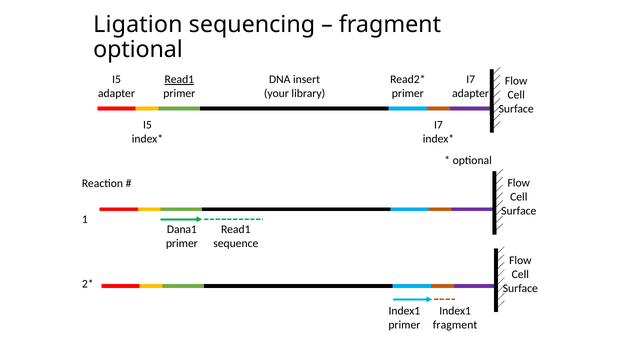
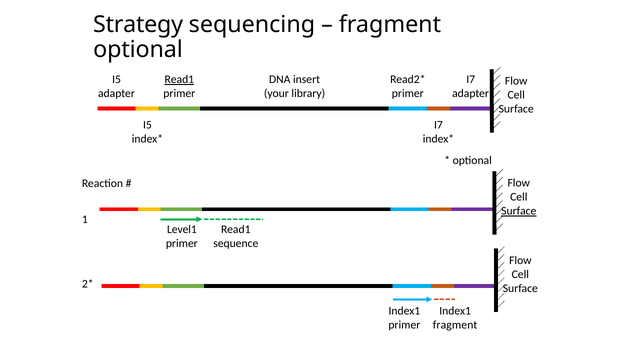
Ligation: Ligation -> Strategy
Surface at (519, 211) underline: none -> present
Dana1: Dana1 -> Level1
